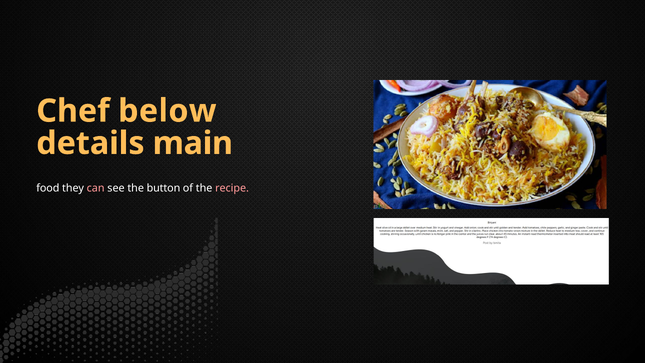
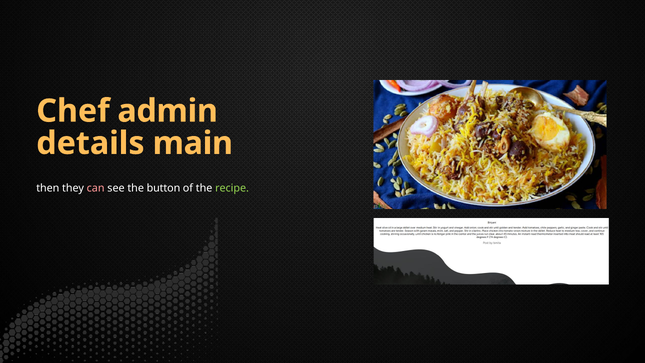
below: below -> admin
food: food -> then
recipe colour: pink -> light green
